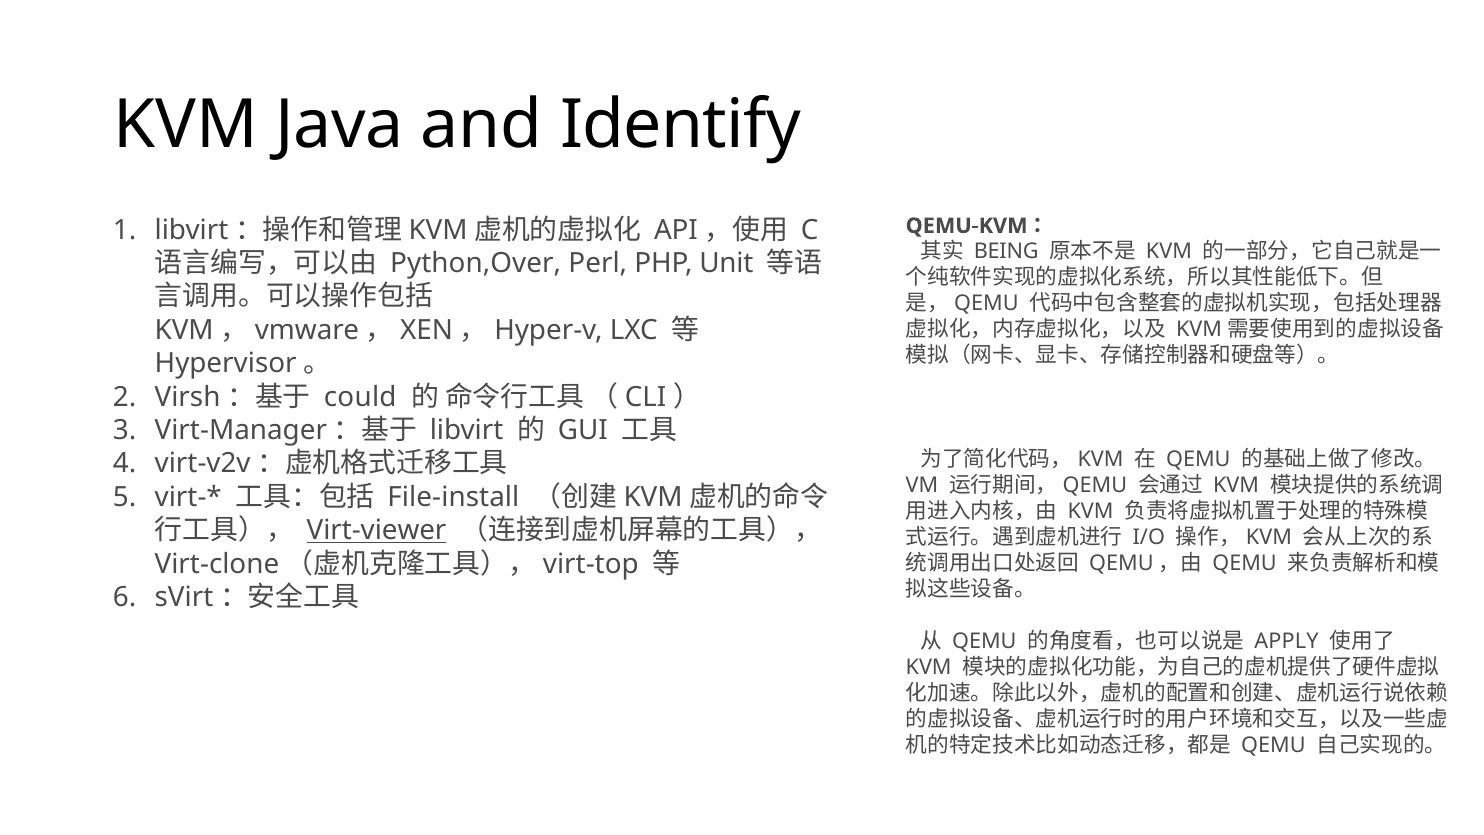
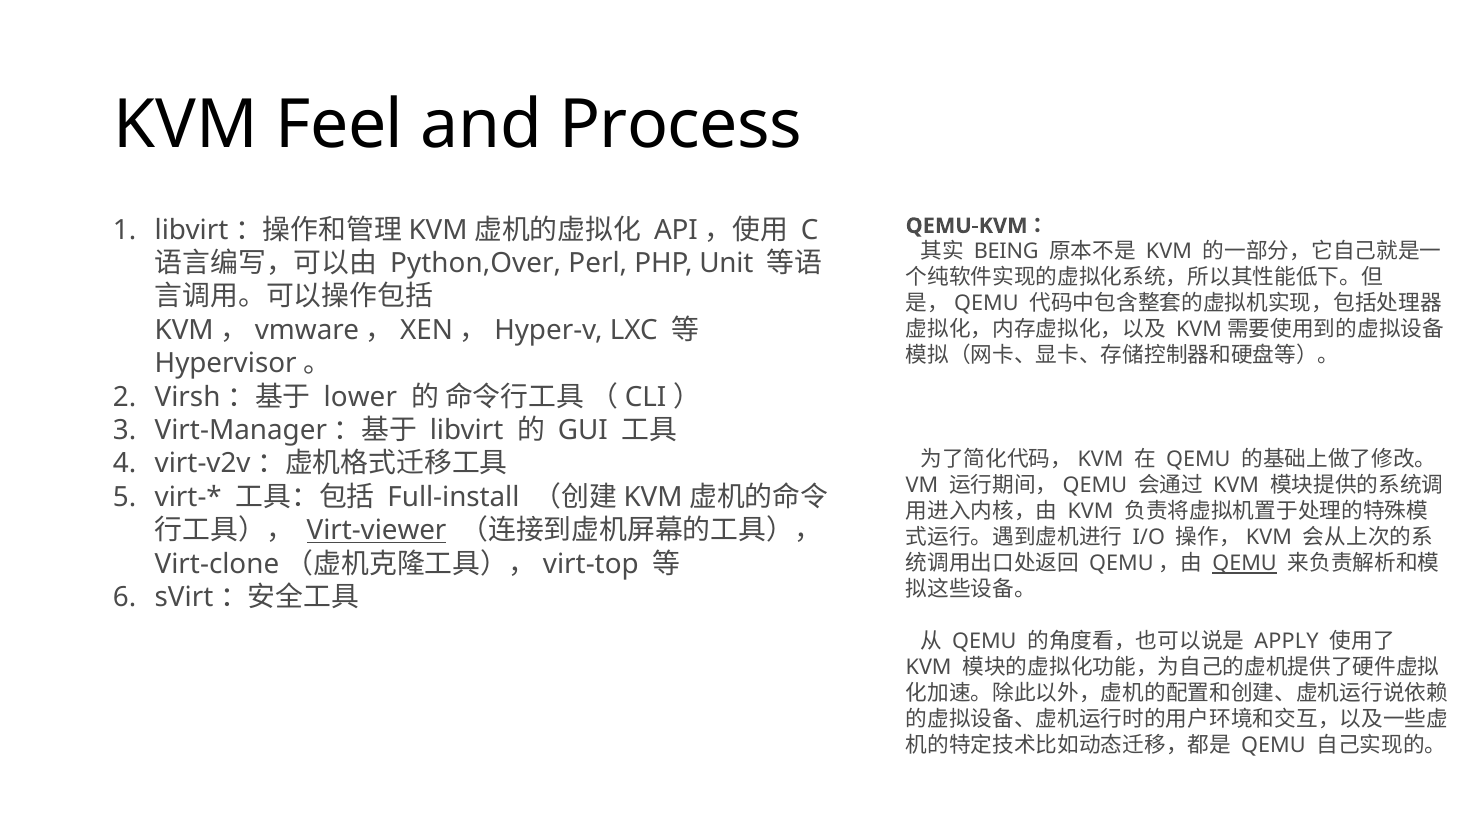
Java: Java -> Feel
Identify: Identify -> Process
could: could -> lower
File-install: File-install -> Full-install
QEMU at (1245, 564) underline: none -> present
